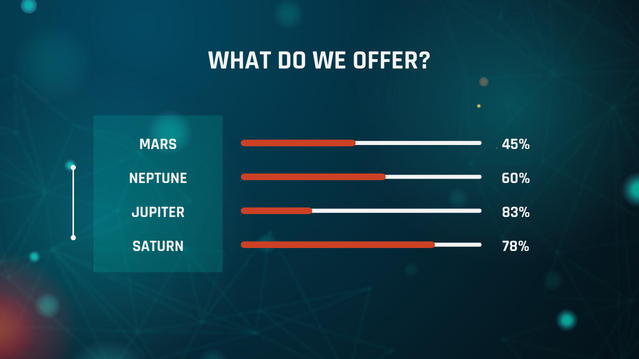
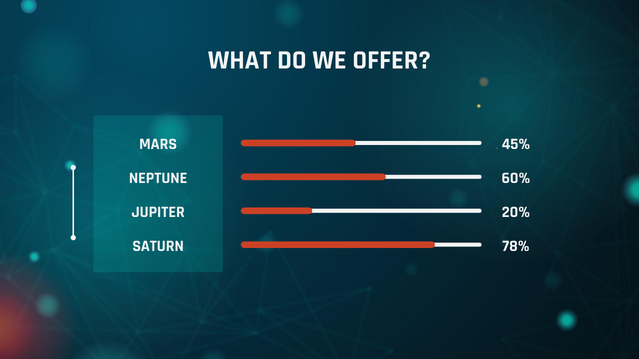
83%: 83% -> 20%
